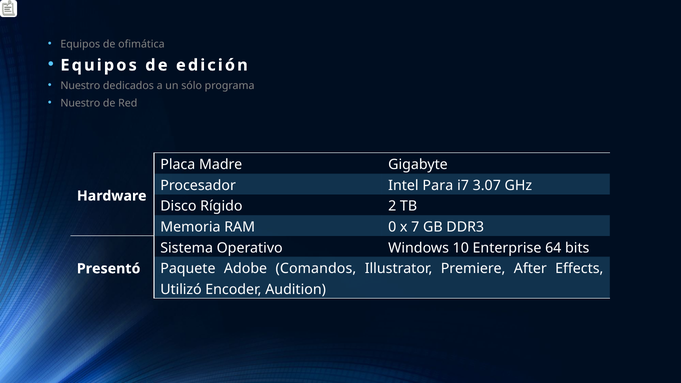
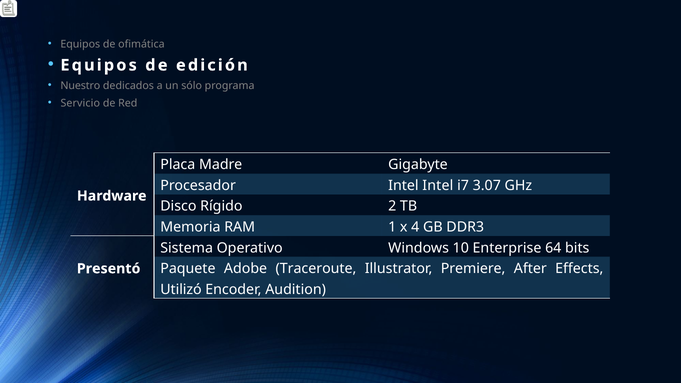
Nuestro at (80, 103): Nuestro -> Servicio
Intel Para: Para -> Intel
0: 0 -> 1
7: 7 -> 4
Comandos: Comandos -> Traceroute
